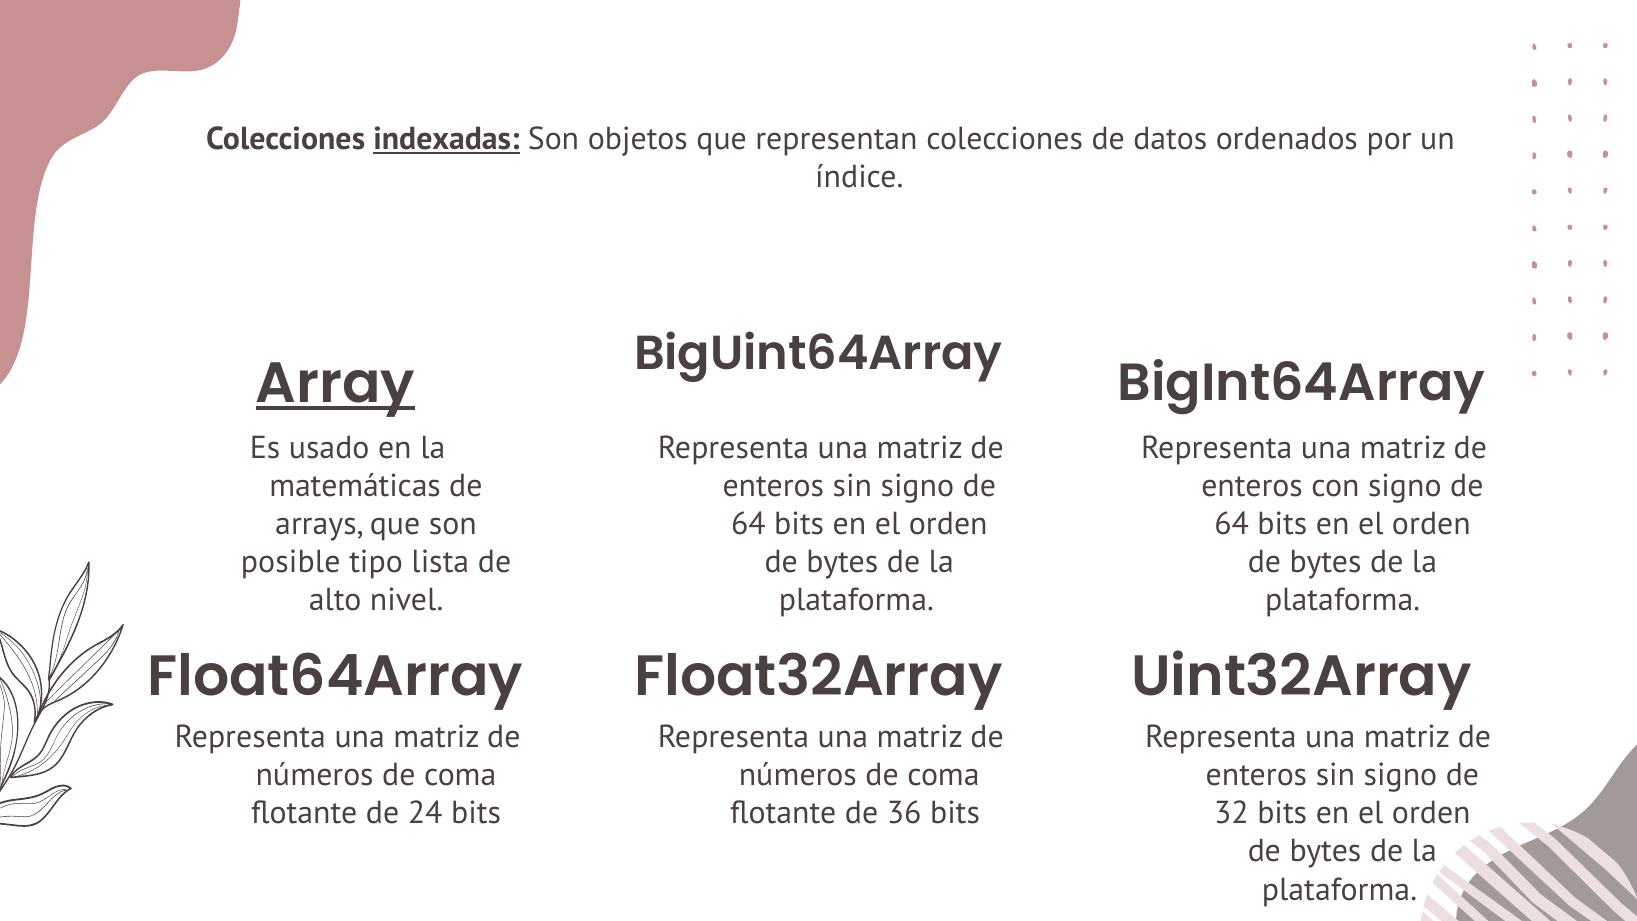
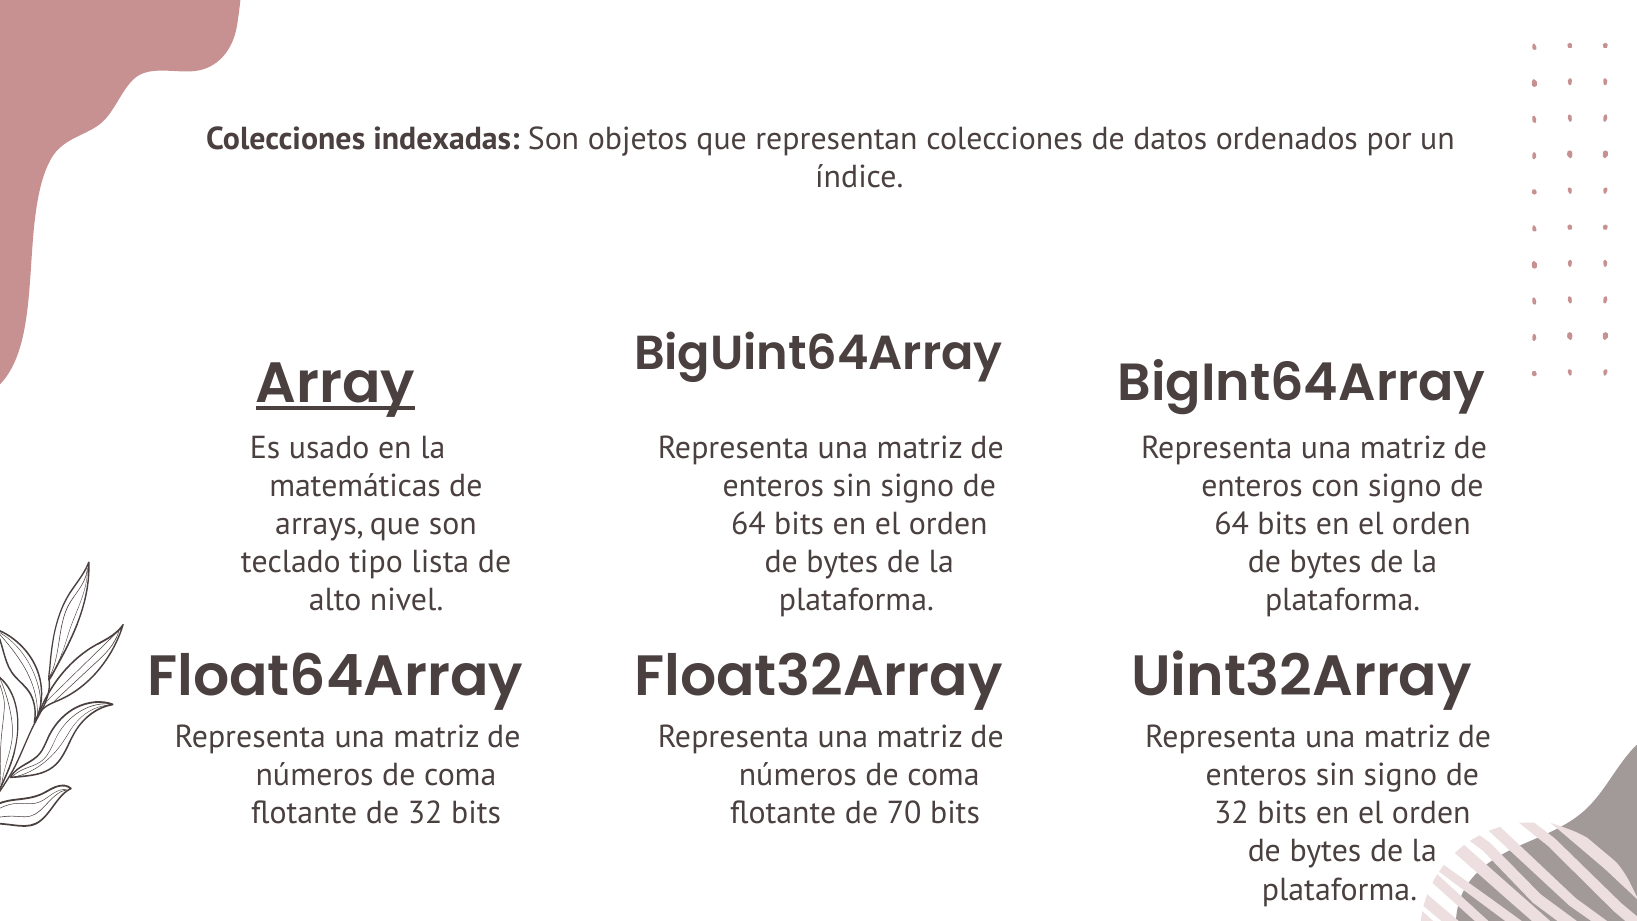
indexadas underline: present -> none
posible: posible -> teclado
flotante de 24: 24 -> 32
36: 36 -> 70
